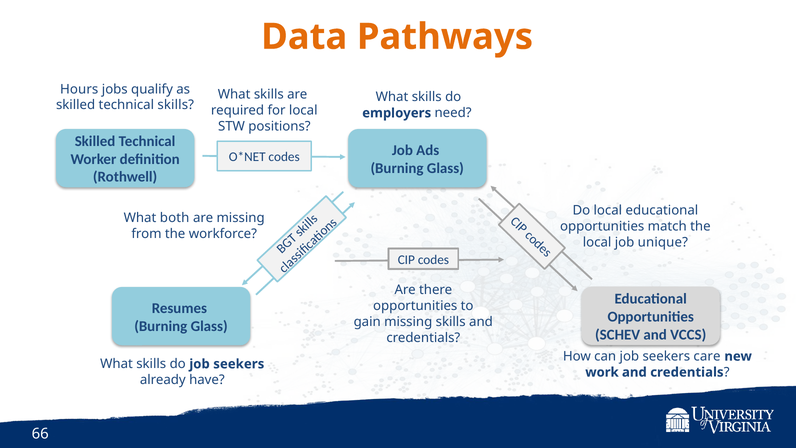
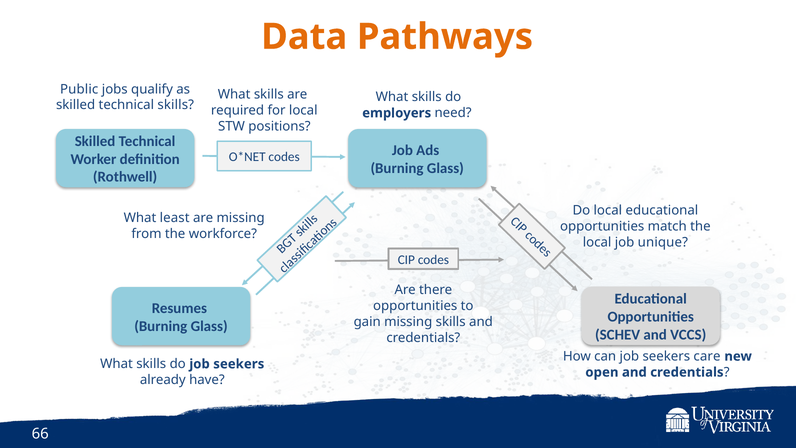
Hours: Hours -> Public
both: both -> least
work: work -> open
